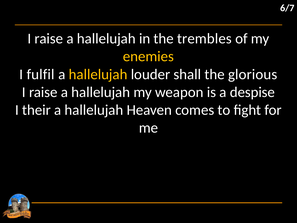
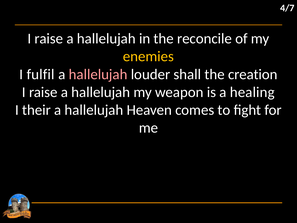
6/7: 6/7 -> 4/7
trembles: trembles -> reconcile
hallelujah at (98, 74) colour: yellow -> pink
glorious: glorious -> creation
despise: despise -> healing
